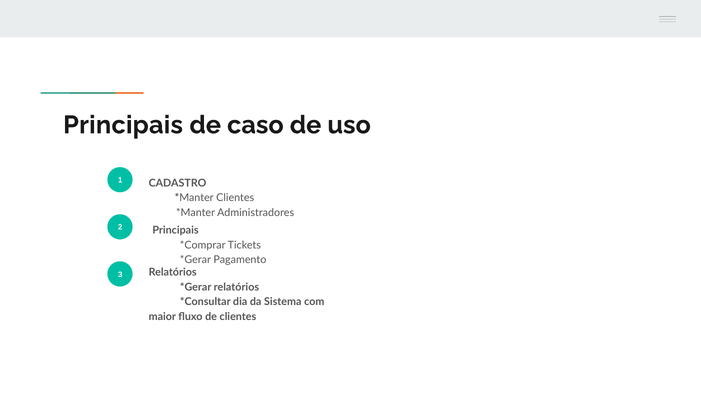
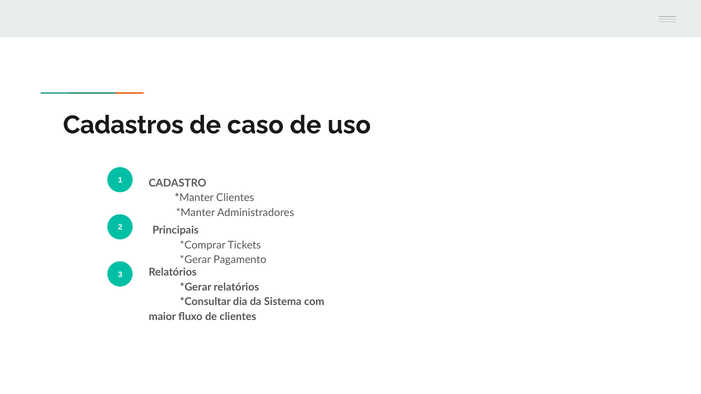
Principais at (123, 125): Principais -> Cadastros
